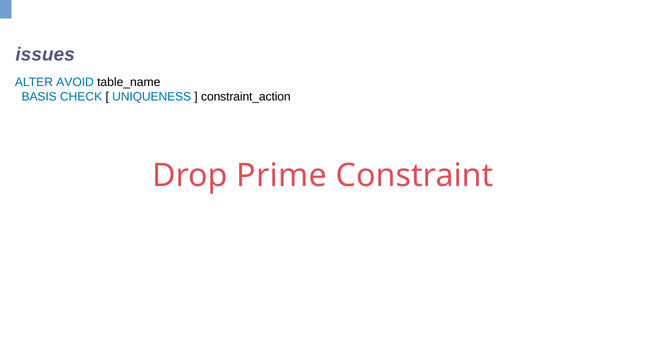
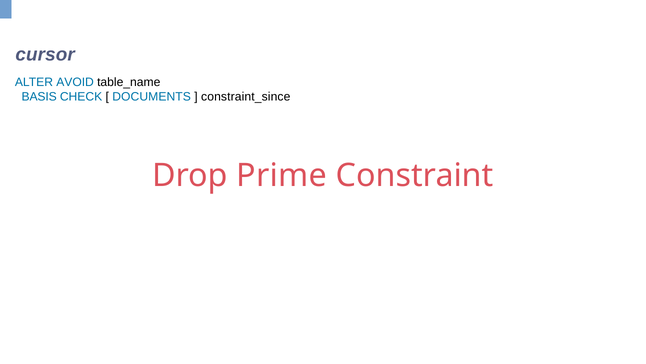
issues: issues -> cursor
UNIQUENESS: UNIQUENESS -> DOCUMENTS
constraint_action: constraint_action -> constraint_since
